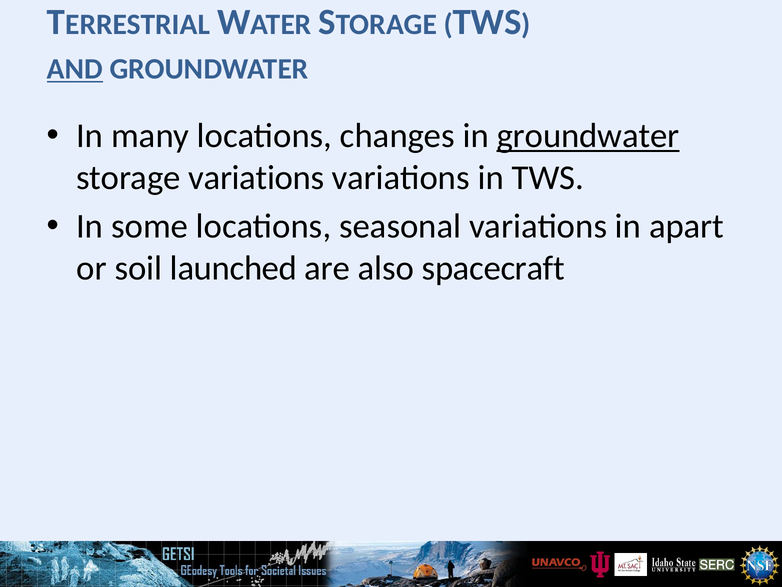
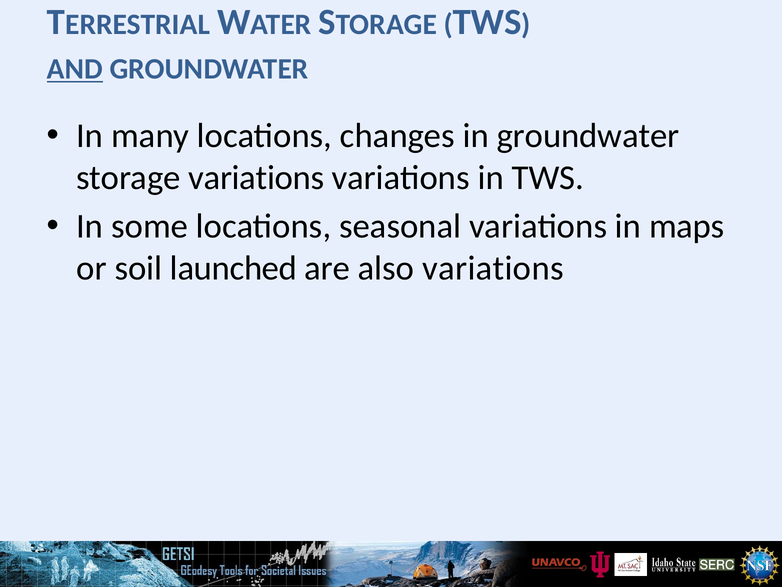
groundwater at (588, 136) underline: present -> none
apart: apart -> maps
also spacecraft: spacecraft -> variations
